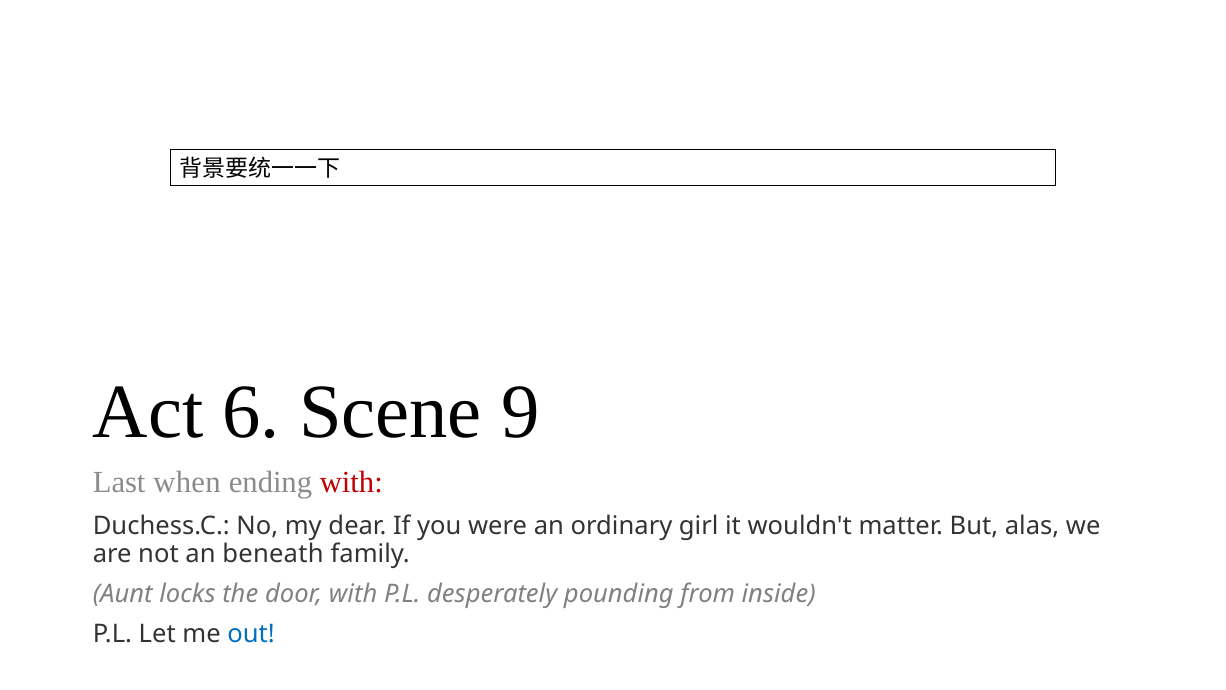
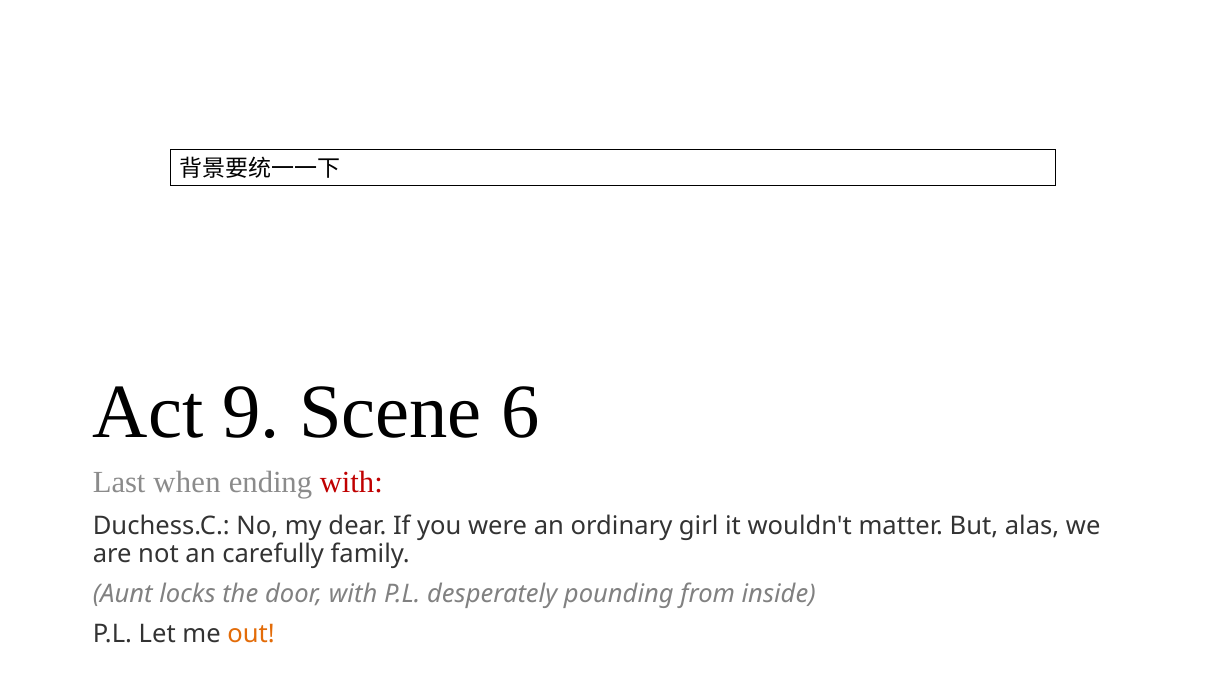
6: 6 -> 9
9: 9 -> 6
beneath: beneath -> carefully
out colour: blue -> orange
